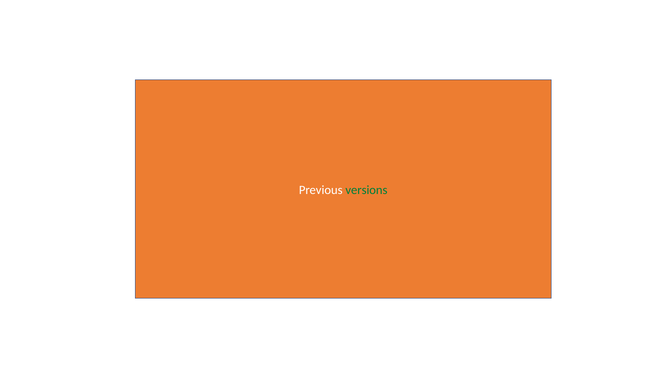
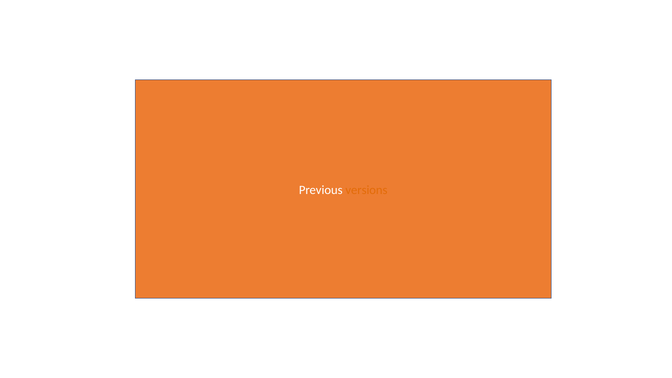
versions colour: green -> orange
